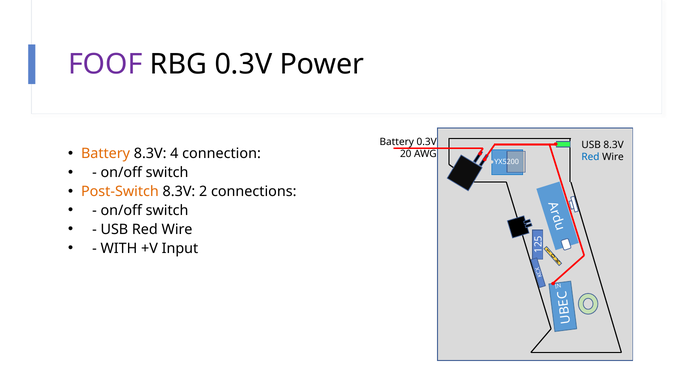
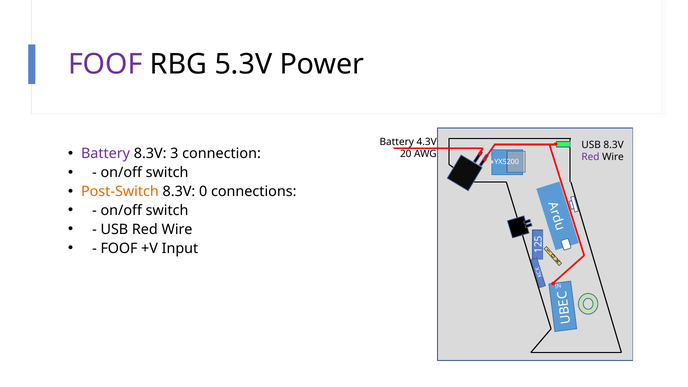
RBG 0.3V: 0.3V -> 5.3V
Battery 0.3V: 0.3V -> 4.3V
Battery at (106, 154) colour: orange -> purple
4: 4 -> 3
Red at (590, 157) colour: blue -> purple
8.3V 2: 2 -> 0
WITH at (119, 248): WITH -> FOOF
